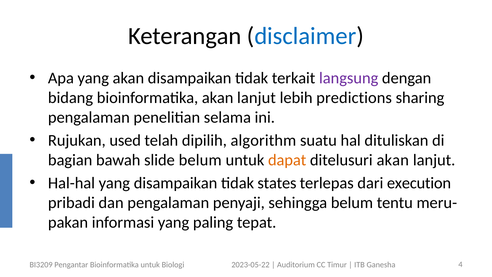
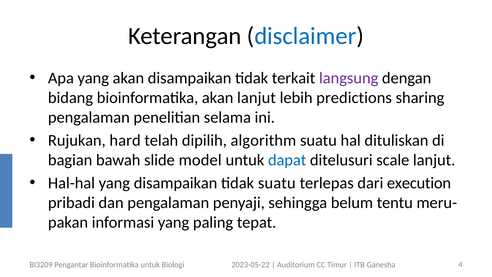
used: used -> hard
slide belum: belum -> model
dapat colour: orange -> blue
ditelusuri akan: akan -> scale
tidak states: states -> suatu
